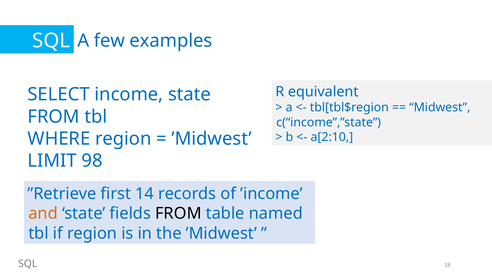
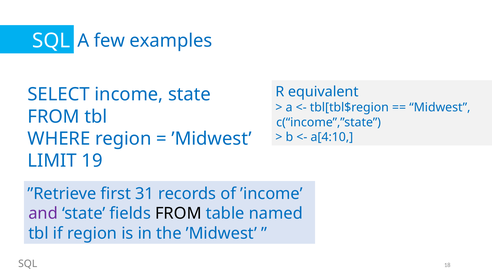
a[2:10: a[2:10 -> a[4:10
98: 98 -> 19
14: 14 -> 31
and colour: orange -> purple
